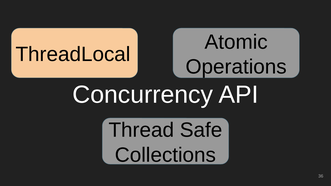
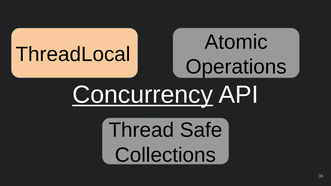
Concurrency underline: none -> present
